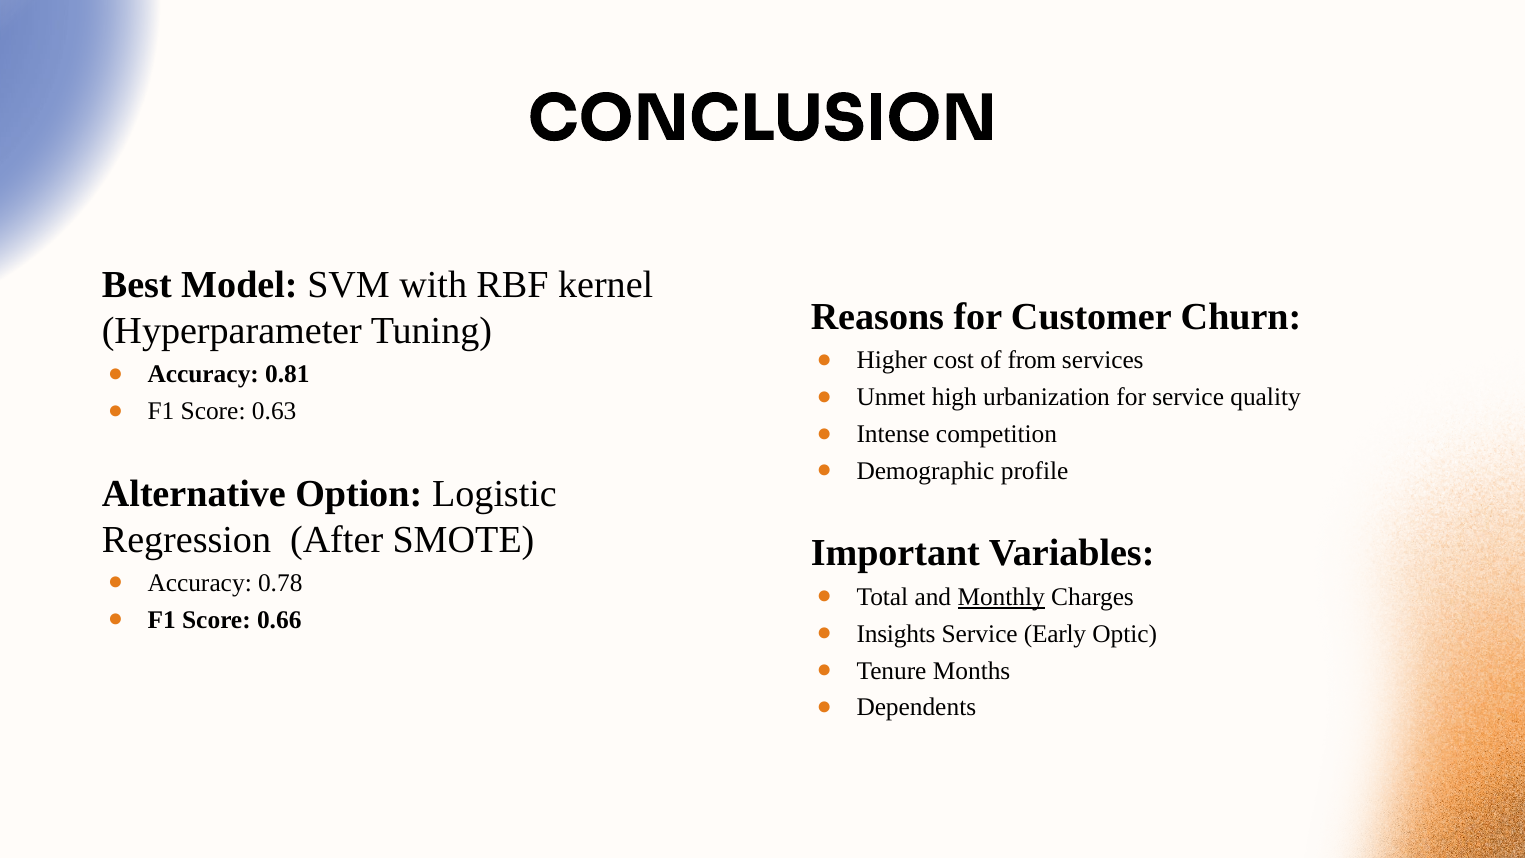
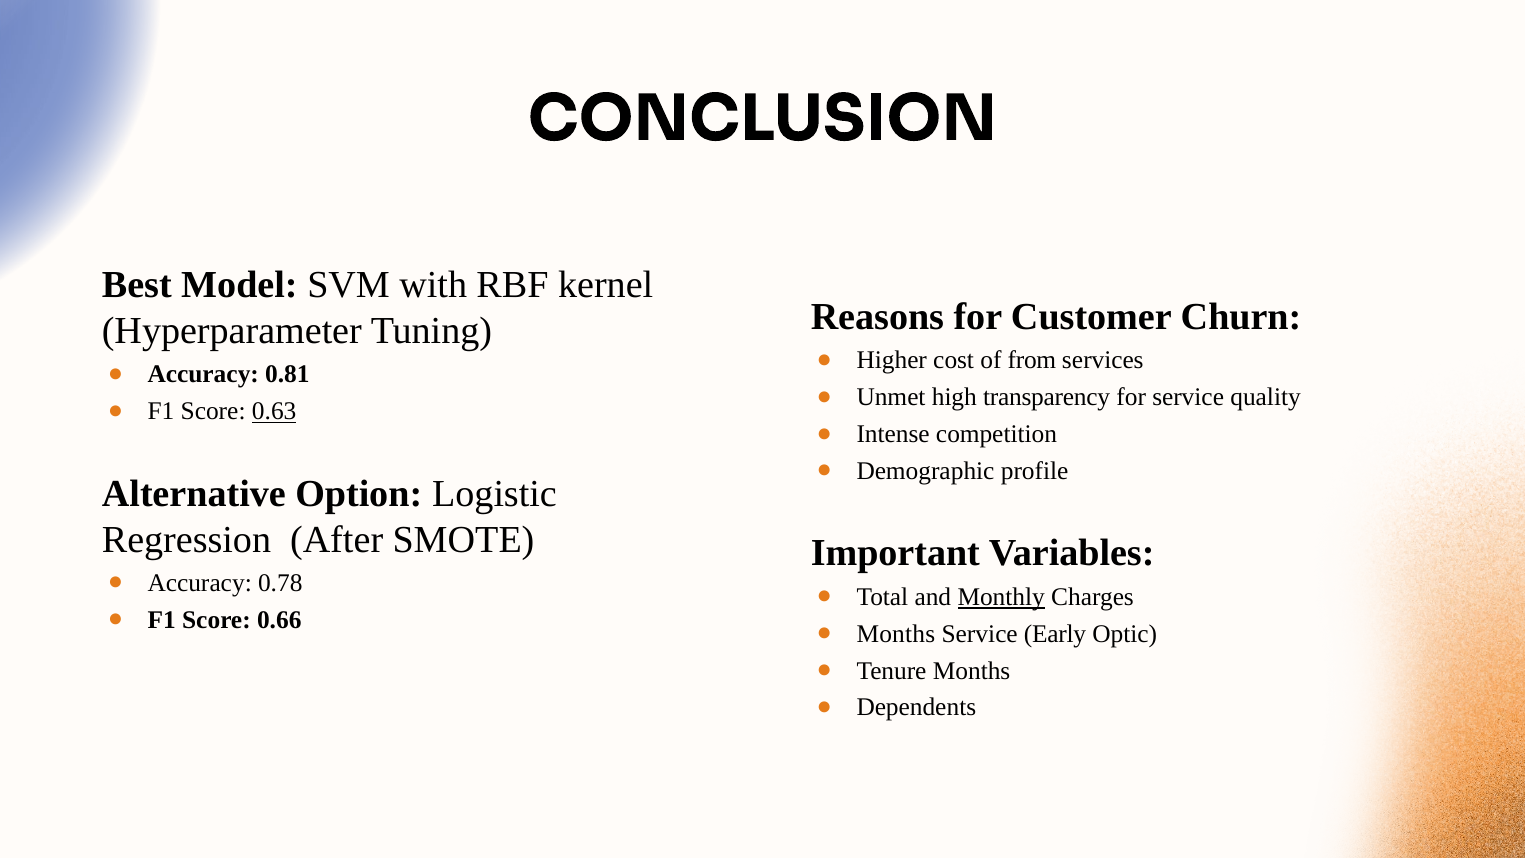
urbanization: urbanization -> transparency
0.63 underline: none -> present
Insights at (896, 634): Insights -> Months
